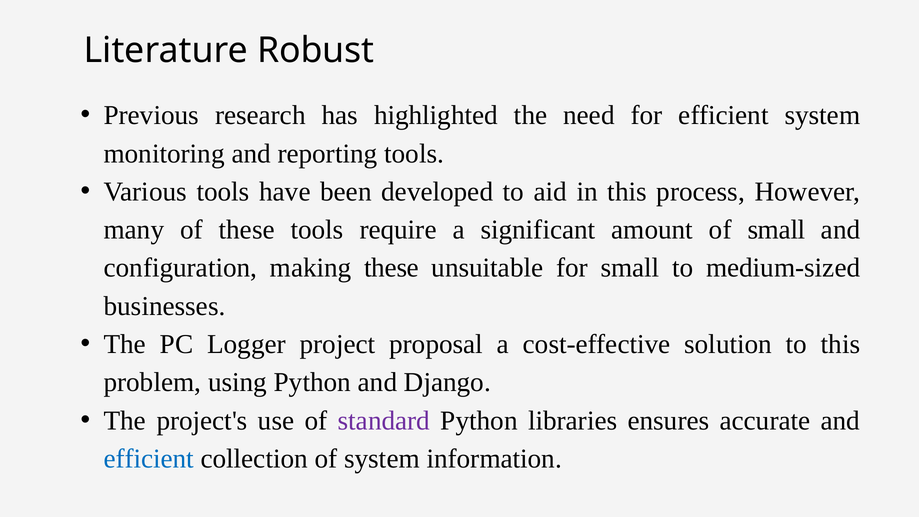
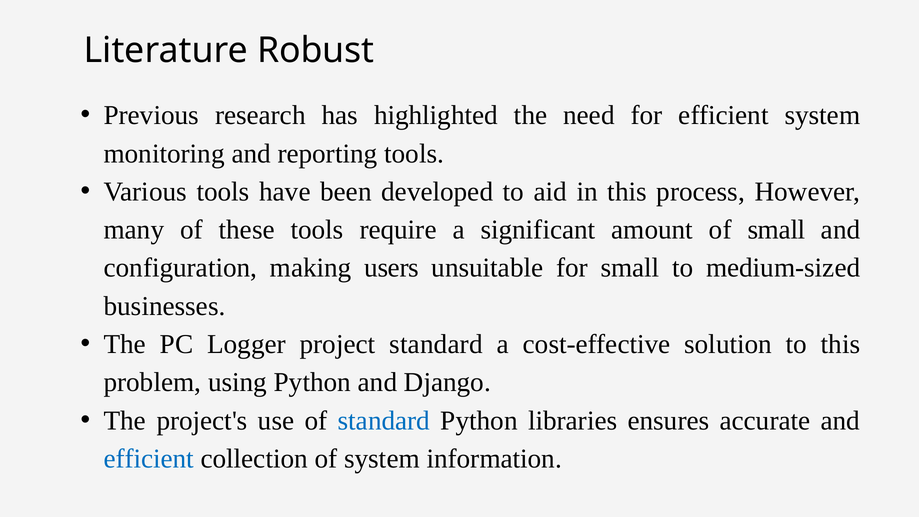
making these: these -> users
project proposal: proposal -> standard
standard at (384, 420) colour: purple -> blue
